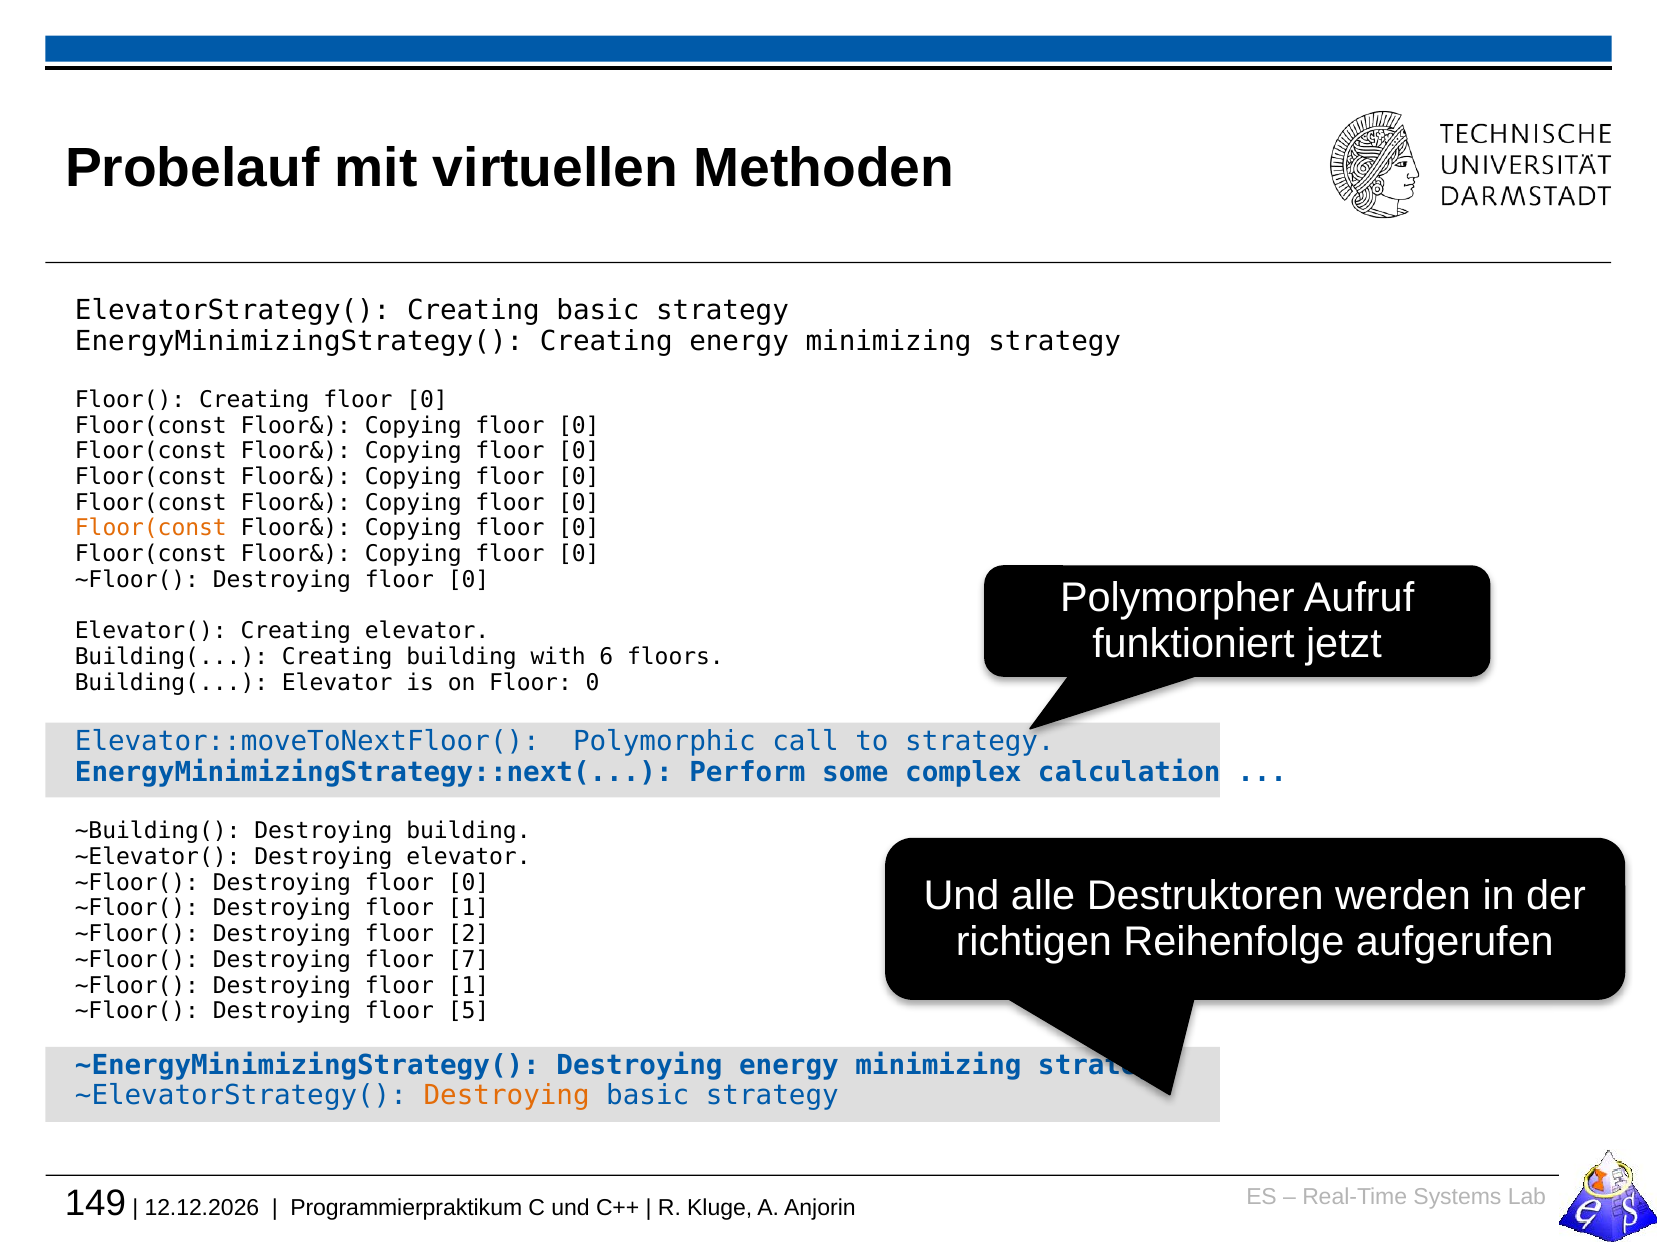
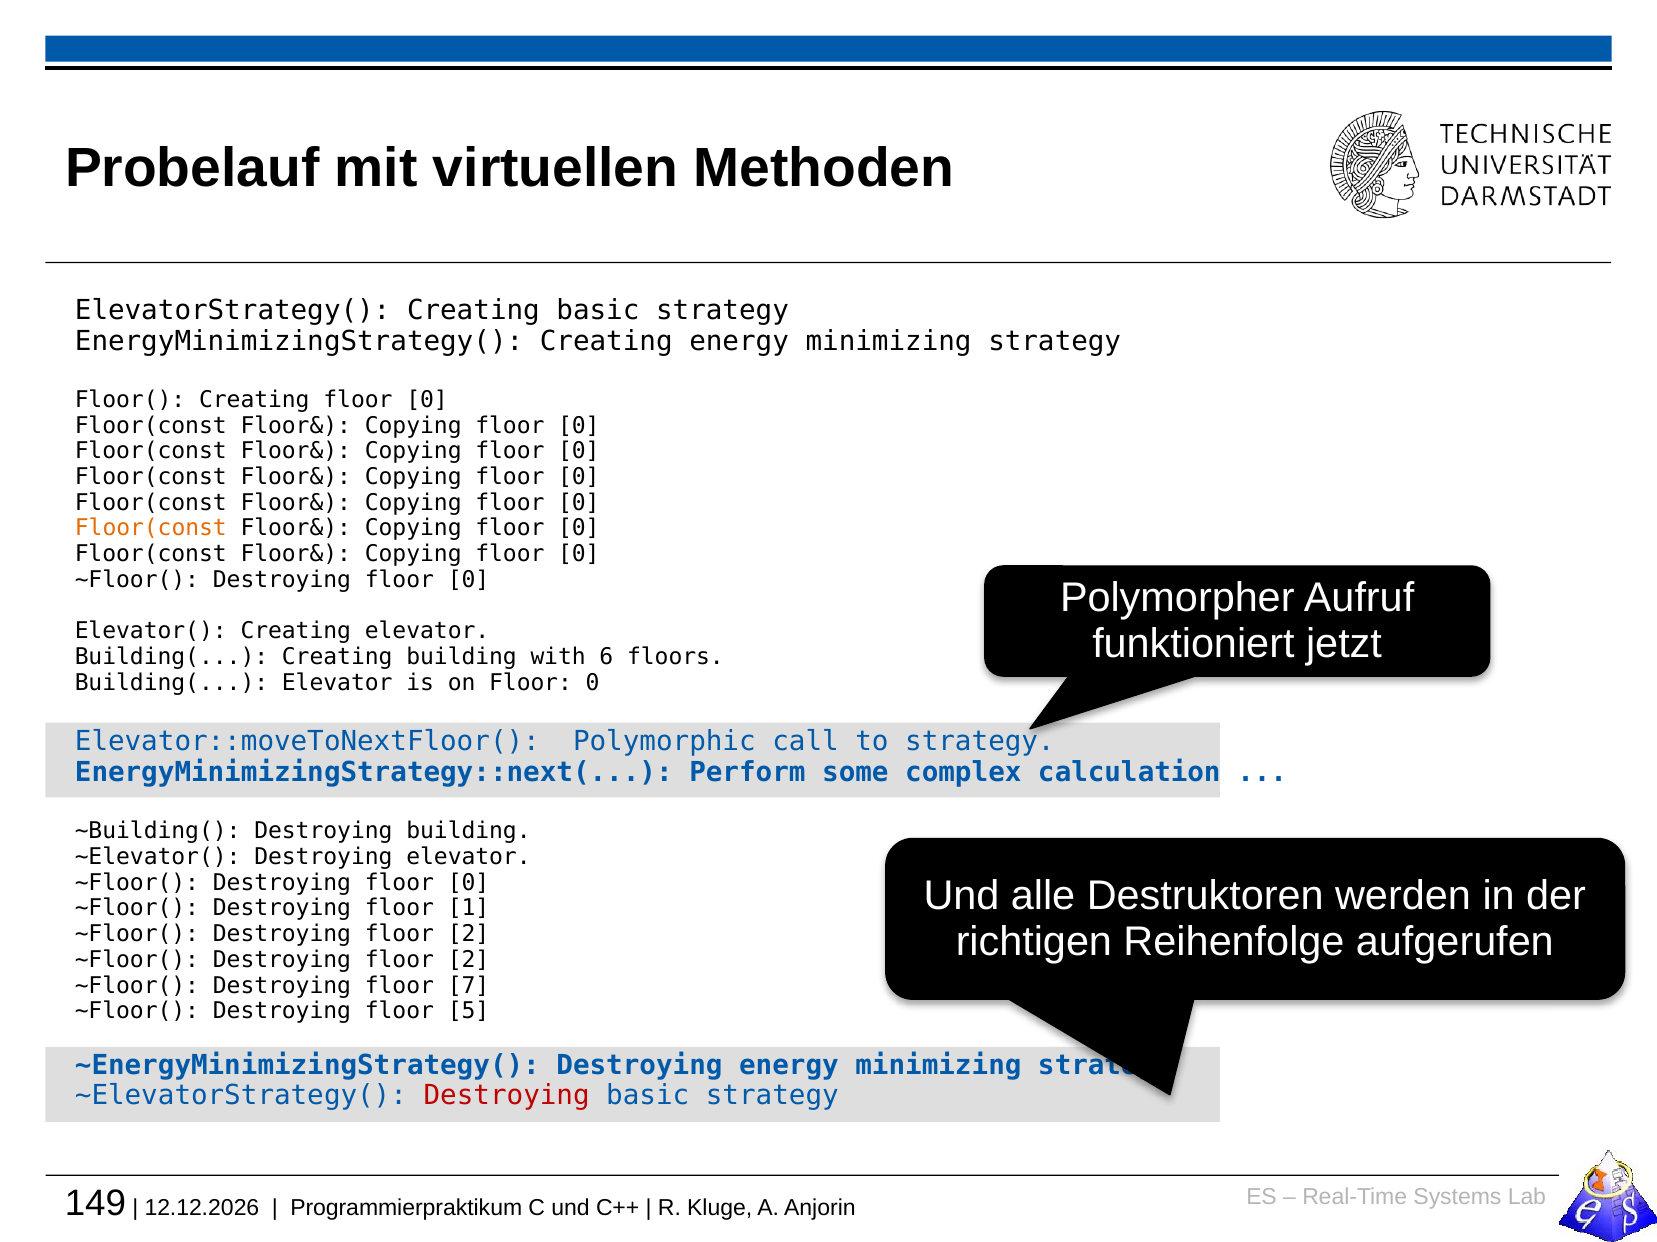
7 at (469, 960): 7 -> 2
1 at (469, 986): 1 -> 7
Destroying at (507, 1097) colour: orange -> red
